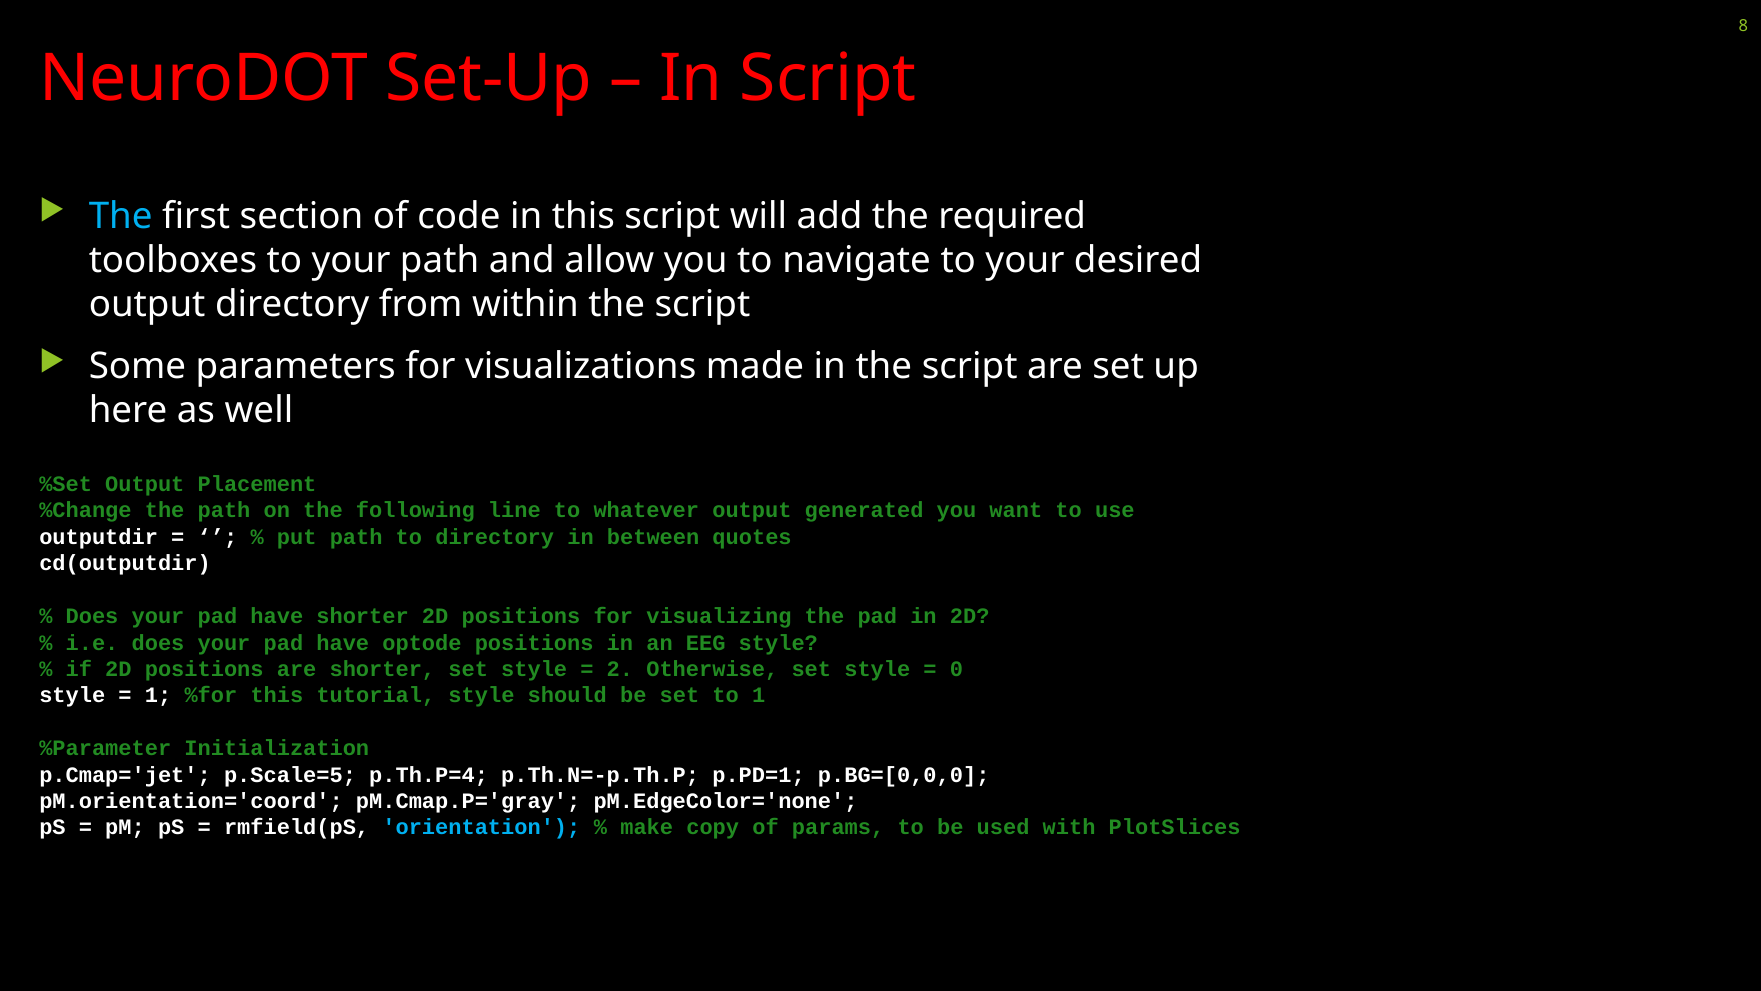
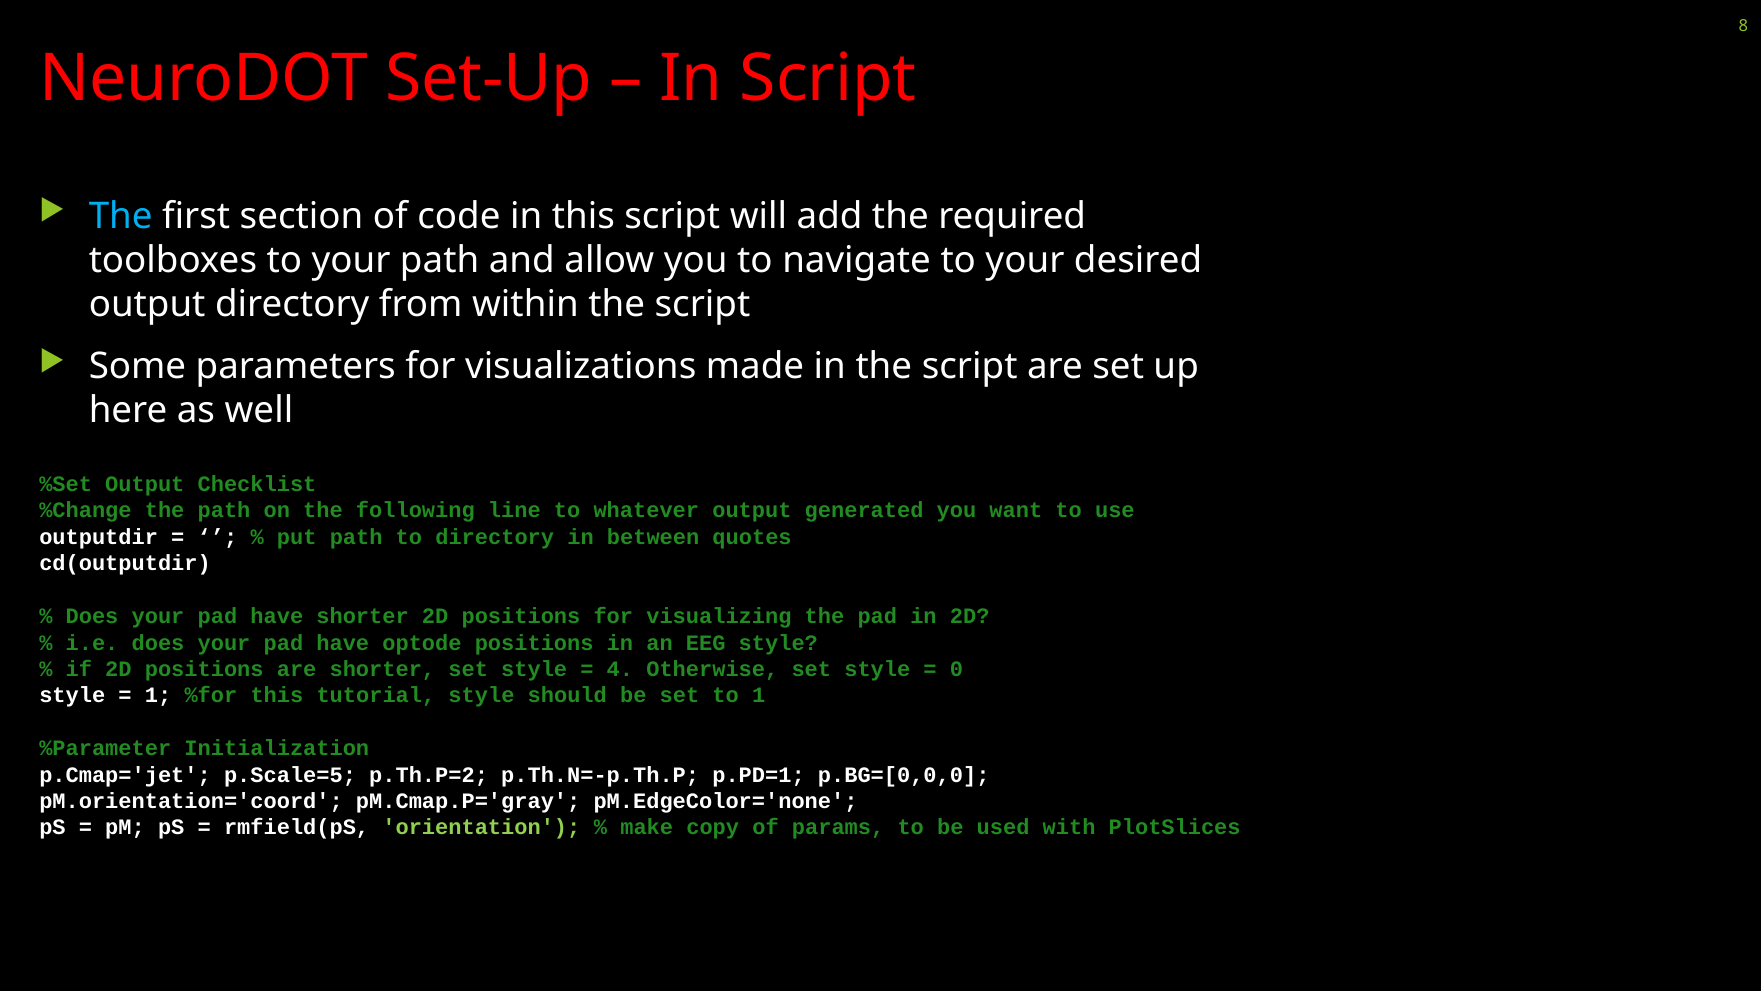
Placement: Placement -> Checklist
2: 2 -> 4
p.Th.P=4: p.Th.P=4 -> p.Th.P=2
orientation colour: light blue -> light green
